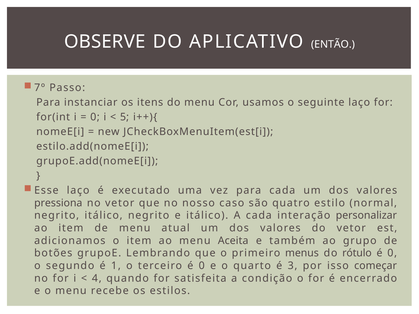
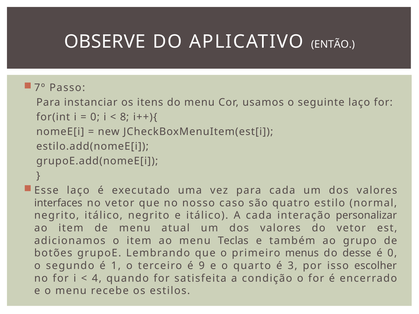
5: 5 -> 8
pressiona: pressiona -> interfaces
Aceita: Aceita -> Teclas
rótulo: rótulo -> desse
terceiro é 0: 0 -> 9
começar: começar -> escolher
